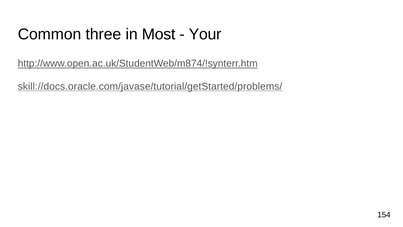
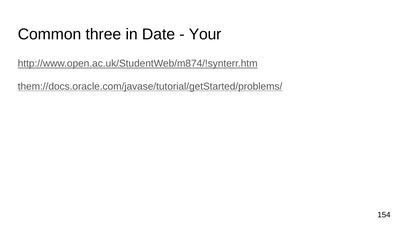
Most: Most -> Date
skill://docs.oracle.com/javase/tutorial/getStarted/problems/: skill://docs.oracle.com/javase/tutorial/getStarted/problems/ -> them://docs.oracle.com/javase/tutorial/getStarted/problems/
